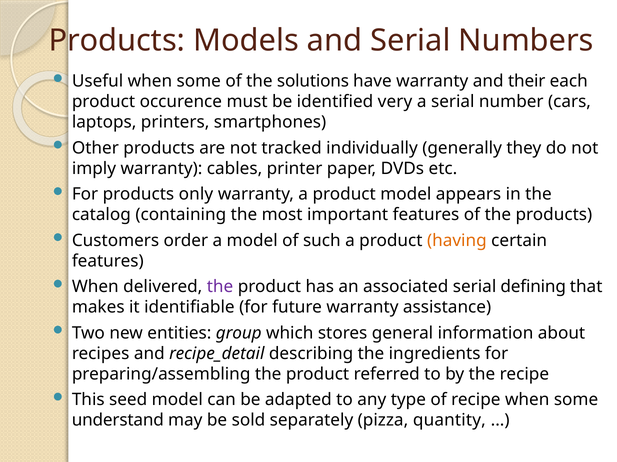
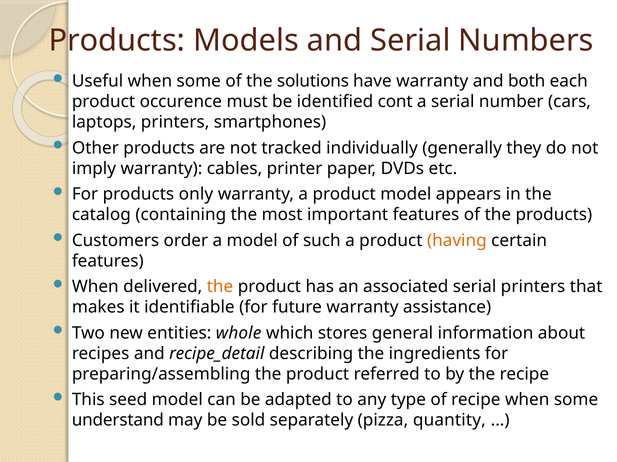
their: their -> both
very: very -> cont
the at (220, 287) colour: purple -> orange
serial defining: defining -> printers
group: group -> whole
